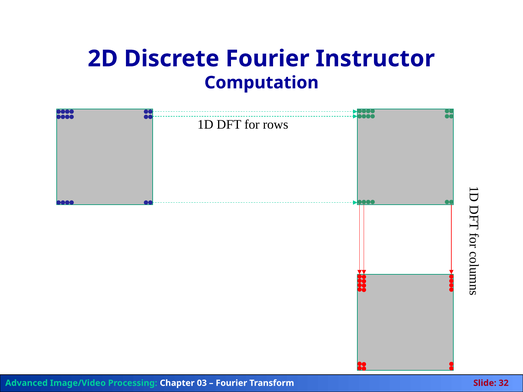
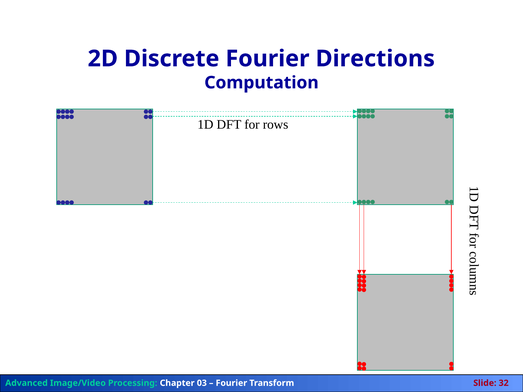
Instructor: Instructor -> Directions
